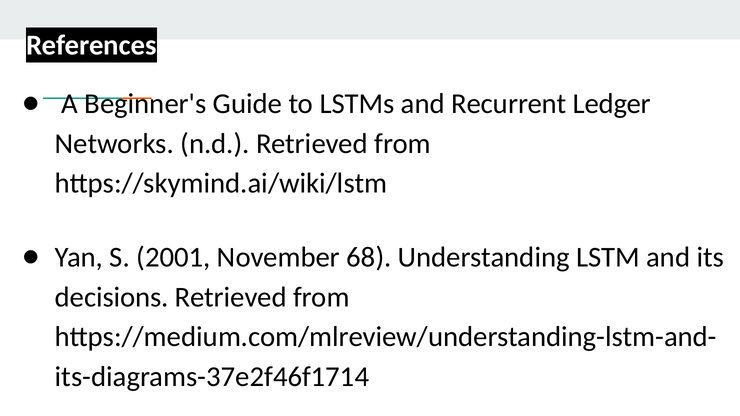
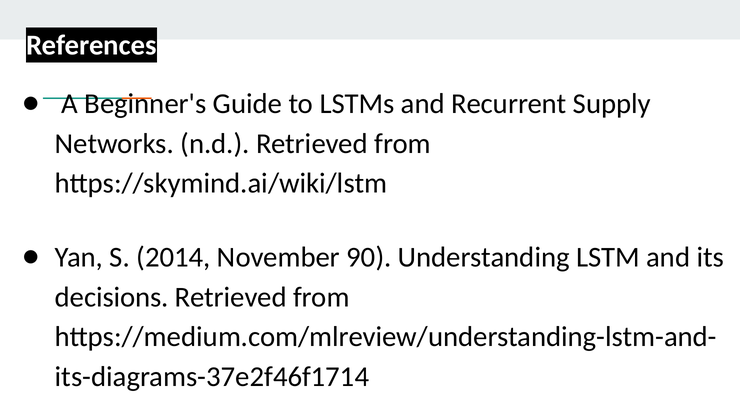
Ledger: Ledger -> Supply
2001: 2001 -> 2014
68: 68 -> 90
